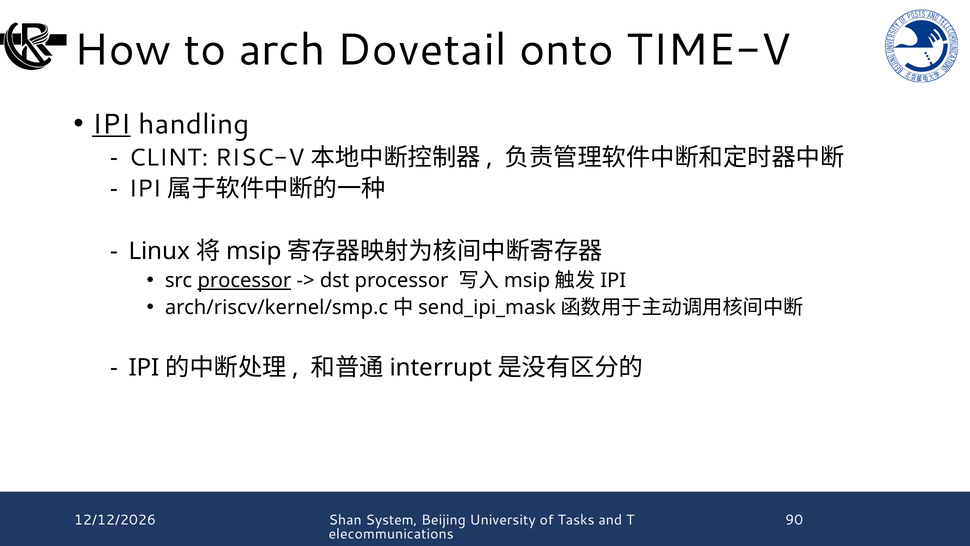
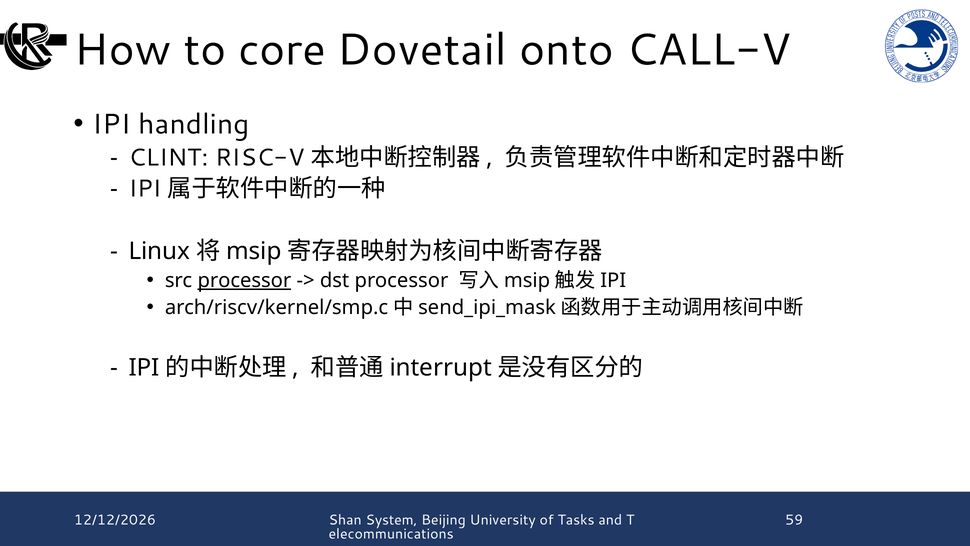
arch: arch -> core
TIME-V: TIME-V -> CALL-V
IPI at (111, 124) underline: present -> none
90: 90 -> 59
